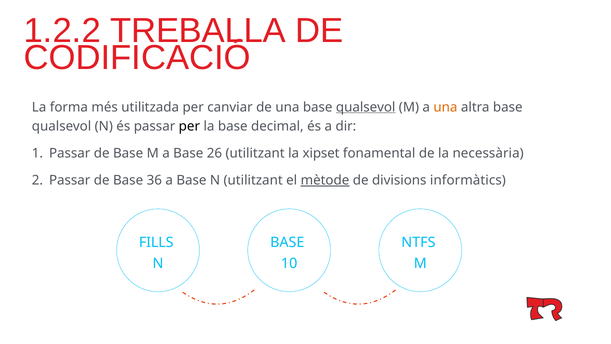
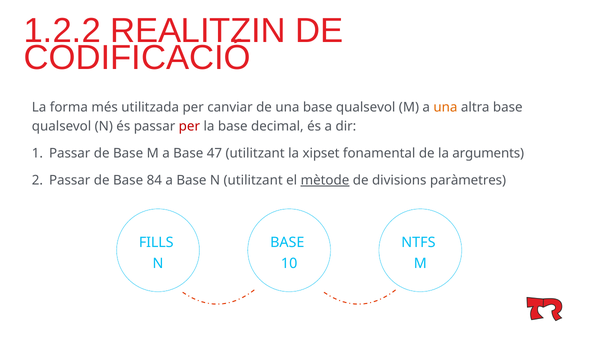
TREBALLA: TREBALLA -> REALITZIN
qualsevol at (366, 107) underline: present -> none
per at (189, 126) colour: black -> red
26: 26 -> 47
necessària: necessària -> arguments
36: 36 -> 84
informàtics: informàtics -> paràmetres
